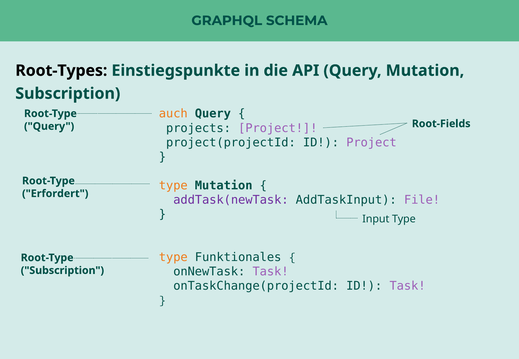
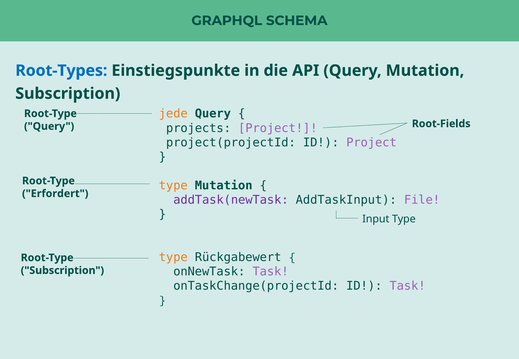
Root-Types colour: black -> blue
auch: auch -> jede
Funktionales: Funktionales -> Rückgabewert
